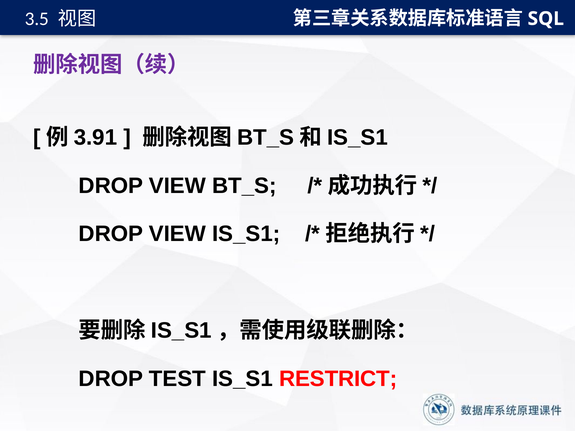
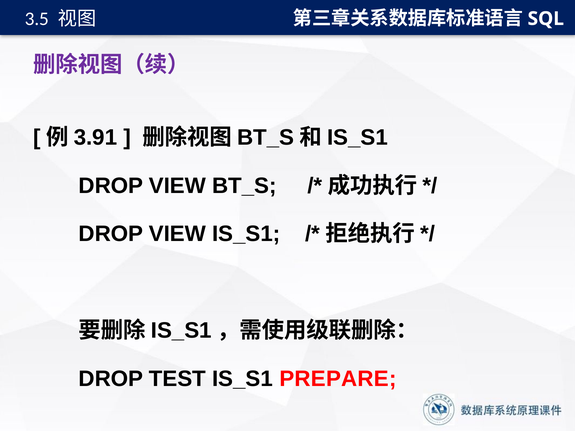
RESTRICT: RESTRICT -> PREPARE
